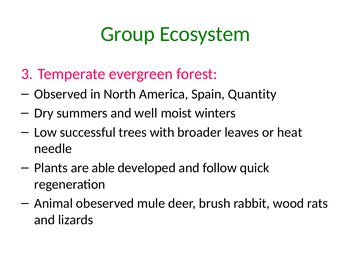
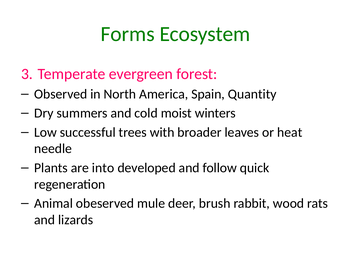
Group: Group -> Forms
well: well -> cold
able: able -> into
